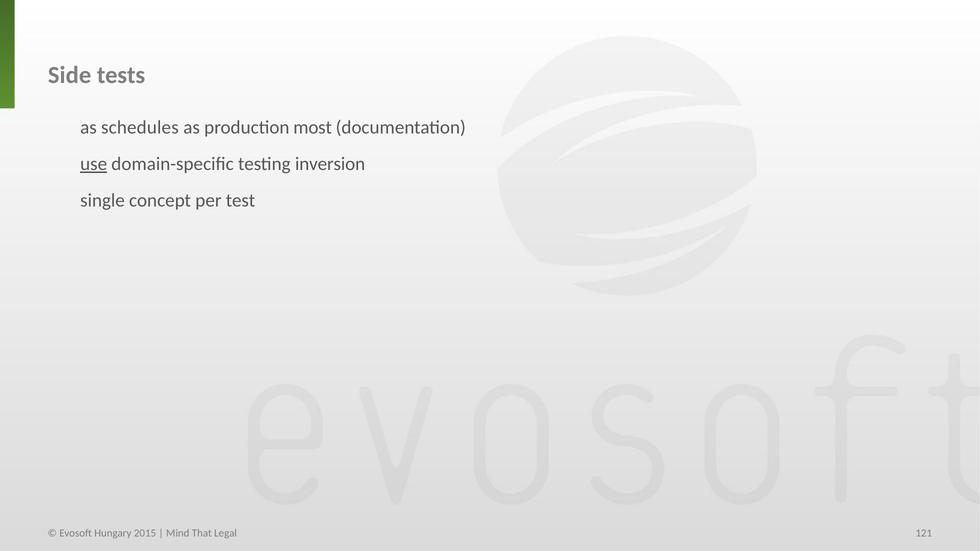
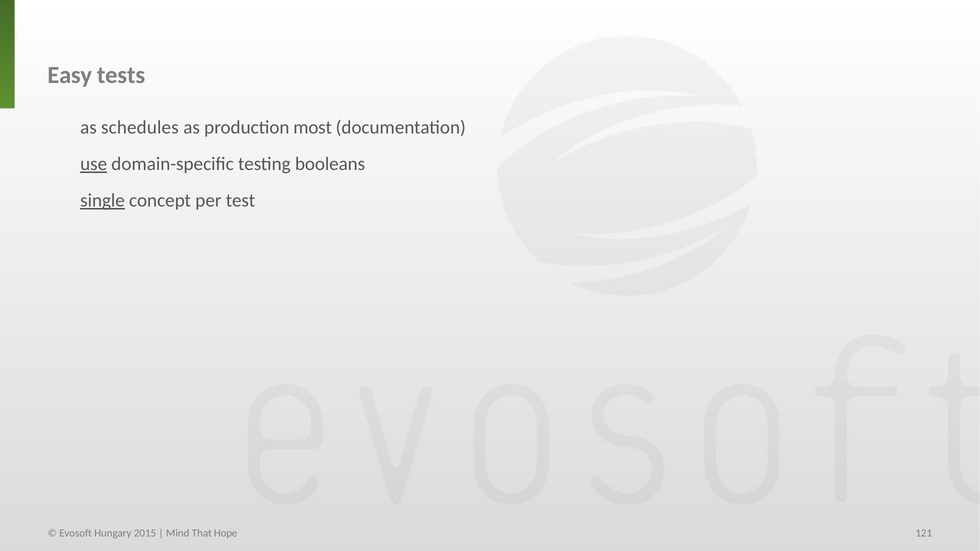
Side: Side -> Easy
inversion: inversion -> booleans
single underline: none -> present
Legal: Legal -> Hope
